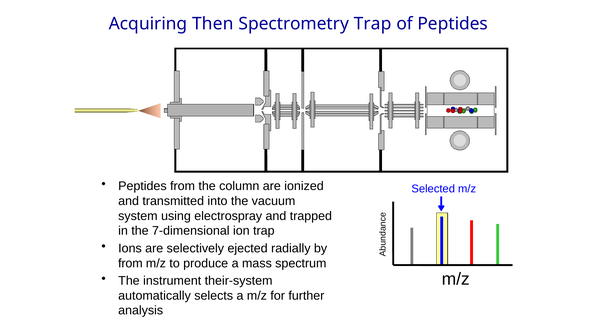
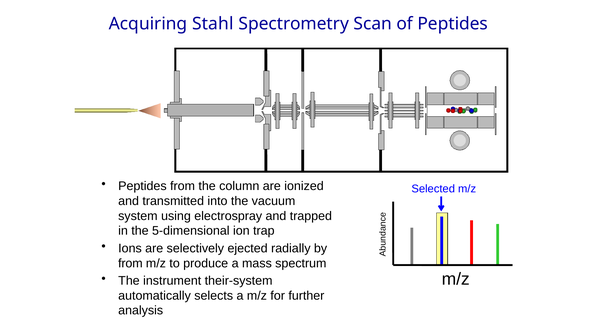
Then: Then -> Stahl
Spectrometry Trap: Trap -> Scan
7-dimensional: 7-dimensional -> 5-dimensional
